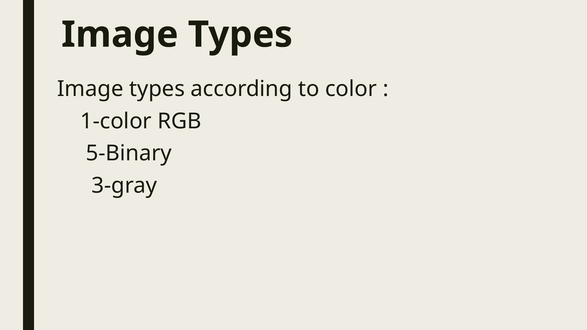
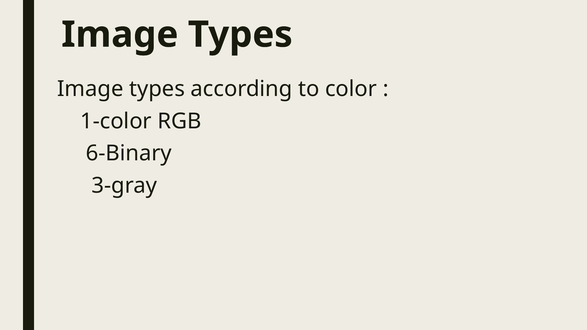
5-Binary: 5-Binary -> 6-Binary
